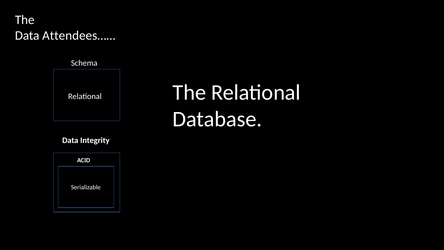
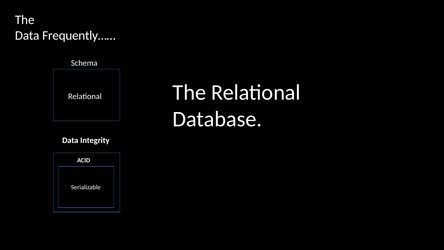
Attendees……: Attendees…… -> Frequently……
